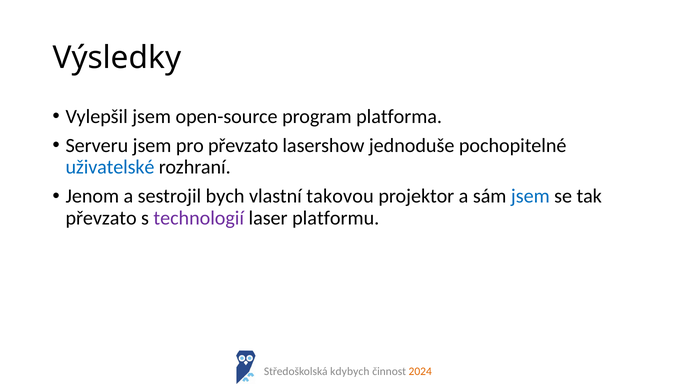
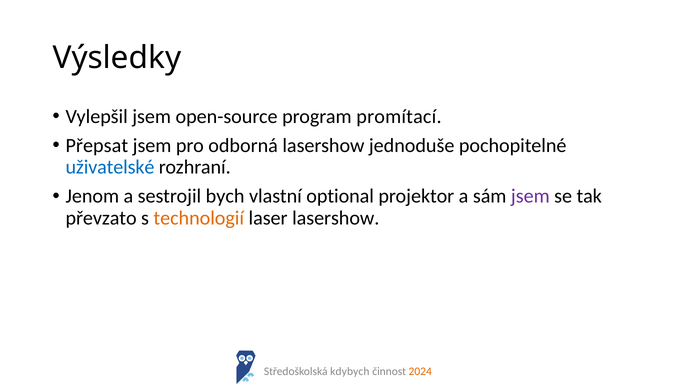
platforma: platforma -> promítací
Serveru: Serveru -> Přepsat
pro převzato: převzato -> odborná
takovou: takovou -> optional
jsem at (530, 196) colour: blue -> purple
technologií colour: purple -> orange
laser platformu: platformu -> lasershow
